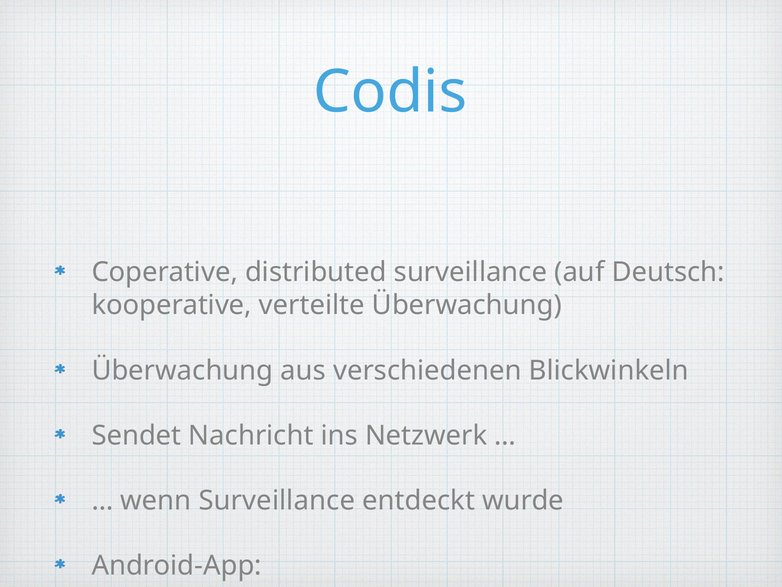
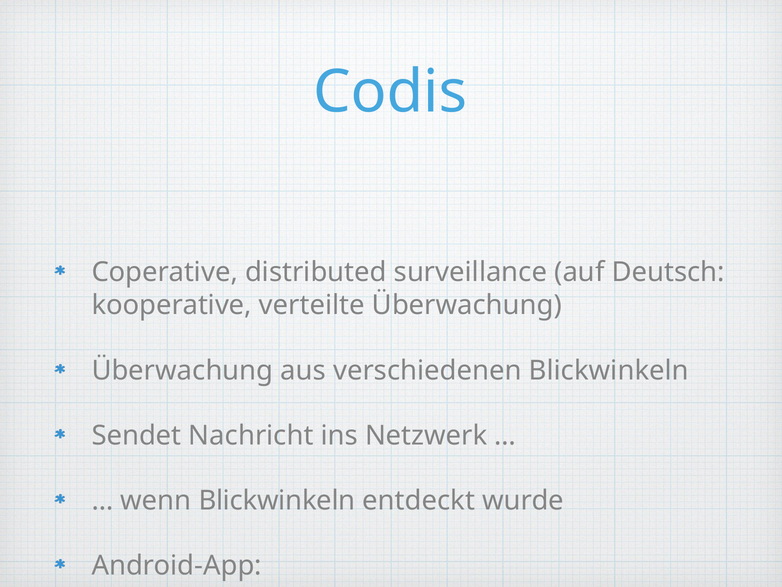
wenn Surveillance: Surveillance -> Blickwinkeln
